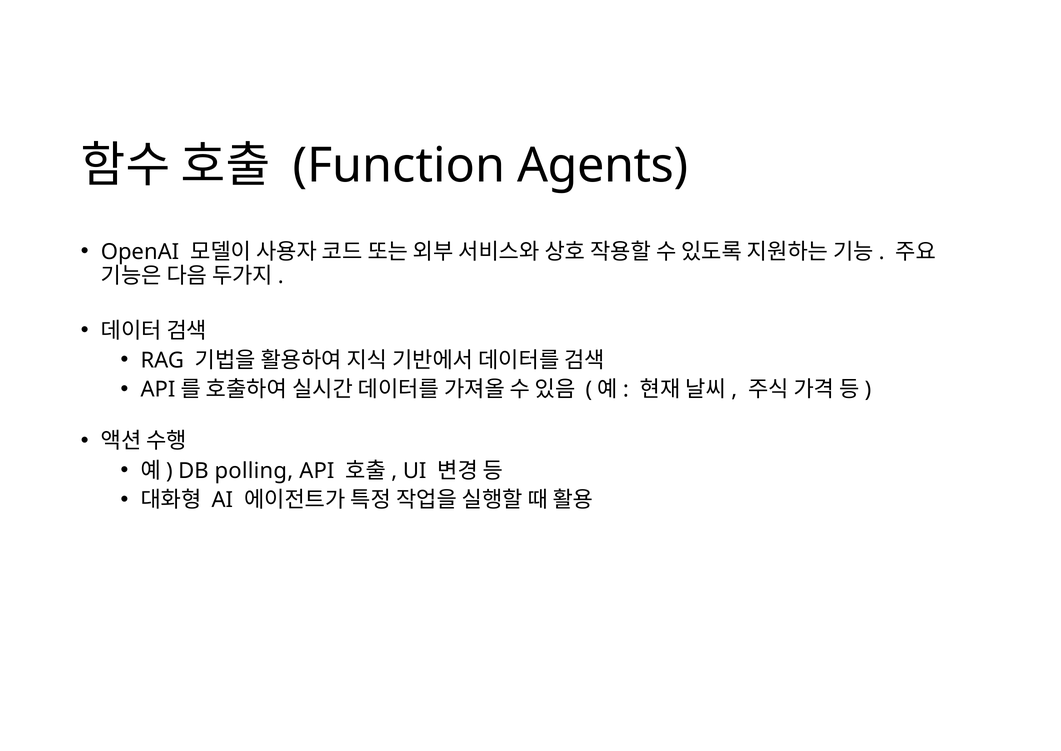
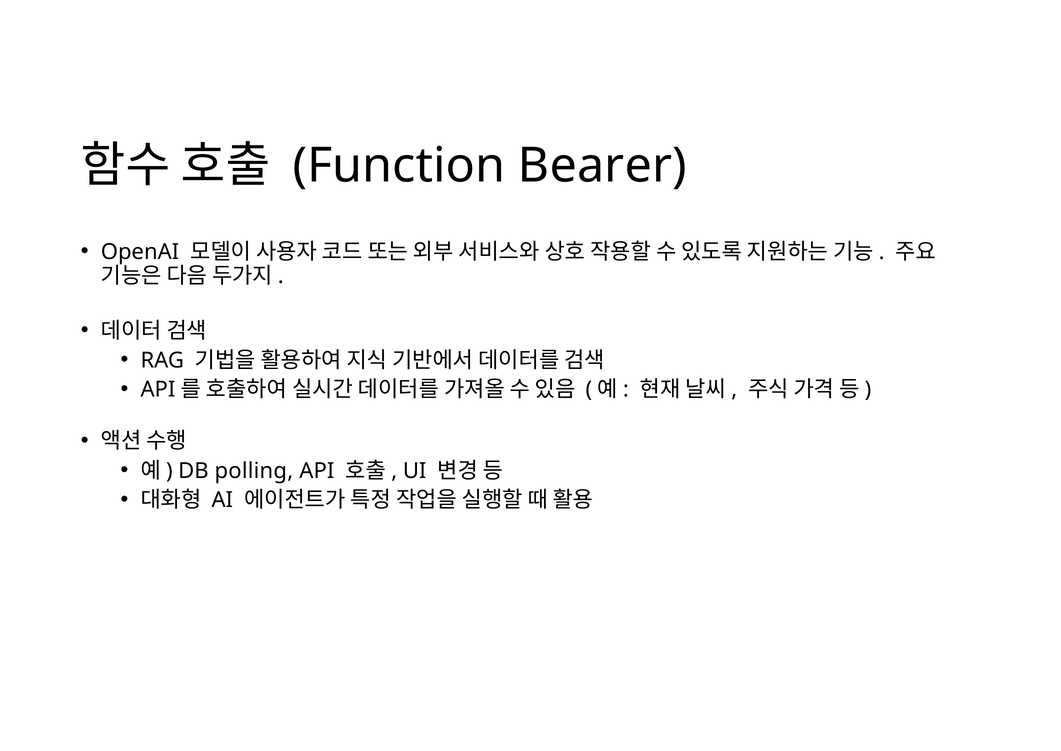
Agents: Agents -> Bearer
